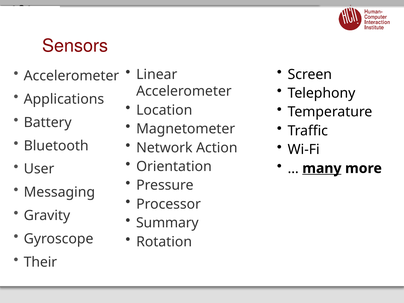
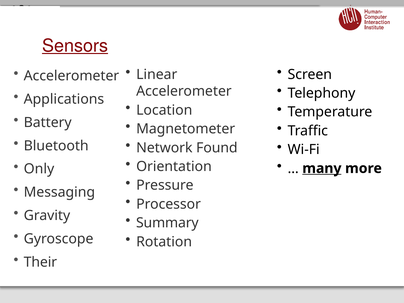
Sensors underline: none -> present
Action: Action -> Found
User: User -> Only
